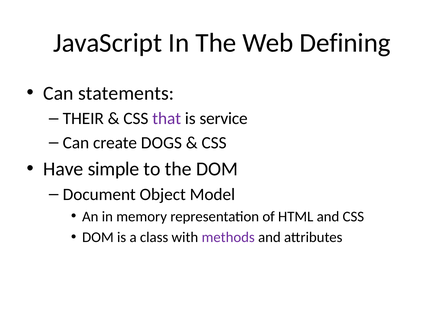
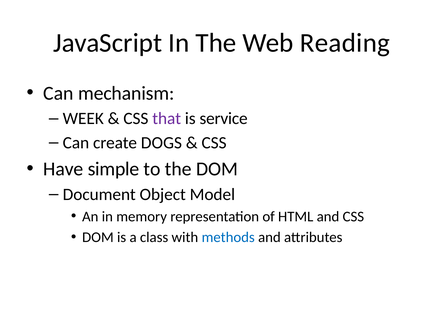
Defining: Defining -> Reading
statements: statements -> mechanism
THEIR: THEIR -> WEEK
methods colour: purple -> blue
